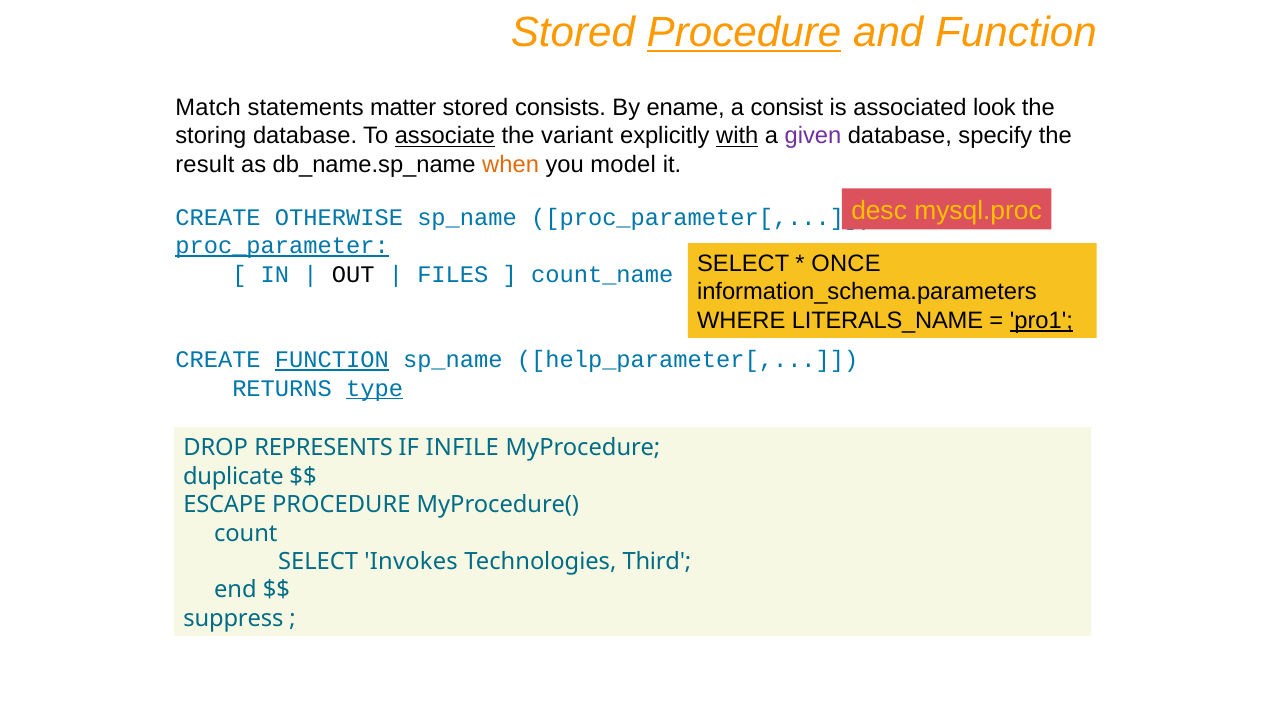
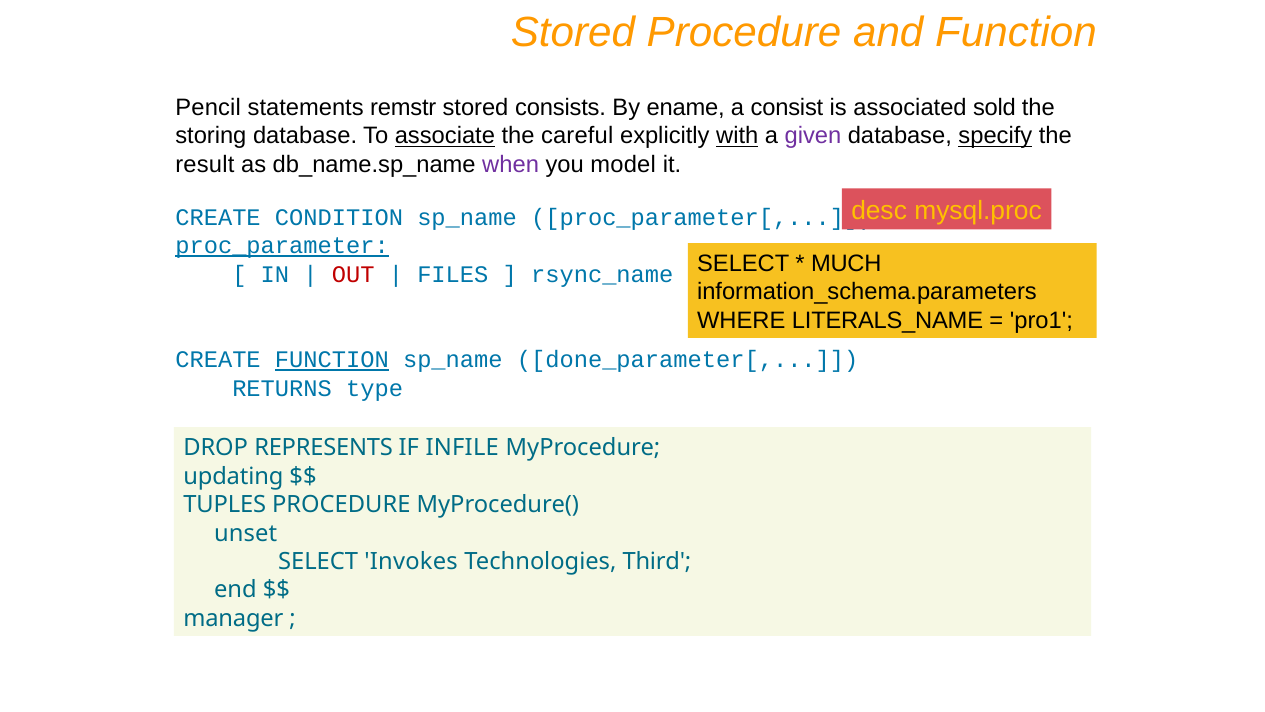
Procedure at (744, 33) underline: present -> none
Match: Match -> Pencil
matter: matter -> remstr
look: look -> sold
variant: variant -> careful
specify underline: none -> present
when colour: orange -> purple
OTHERWISE: OTHERWISE -> CONDITION
ONCE: ONCE -> MUCH
OUT colour: black -> red
count_name: count_name -> rsync_name
pro1 underline: present -> none
help_parameter[: help_parameter[ -> done_parameter[
type at (375, 388) underline: present -> none
duplicate: duplicate -> updating
ESCAPE: ESCAPE -> TUPLES
count: count -> unset
suppress: suppress -> manager
